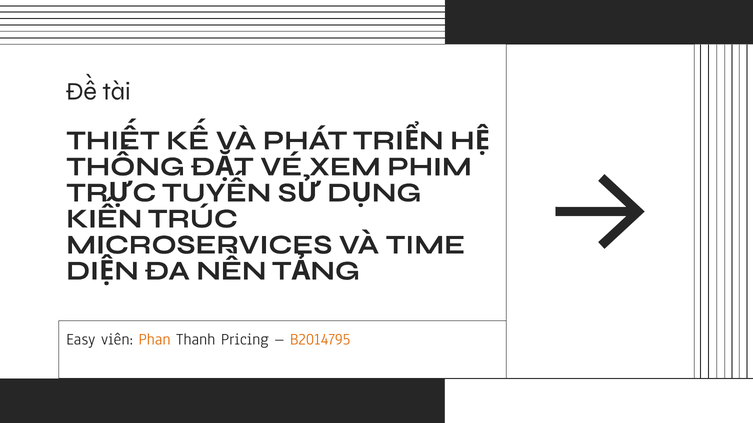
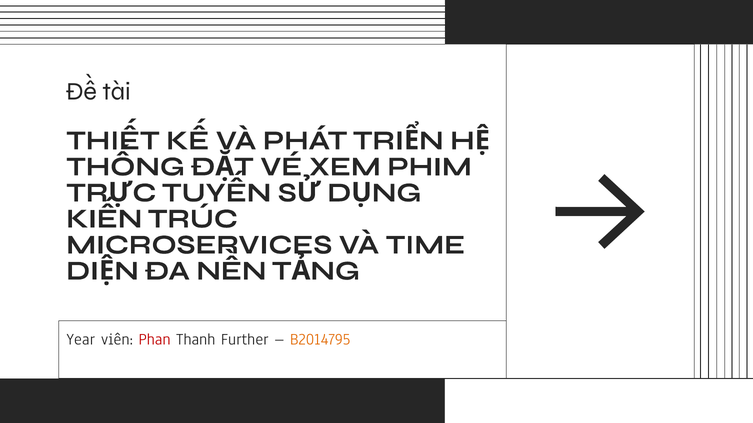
Easy: Easy -> Year
Phan colour: orange -> red
Pricing: Pricing -> Further
